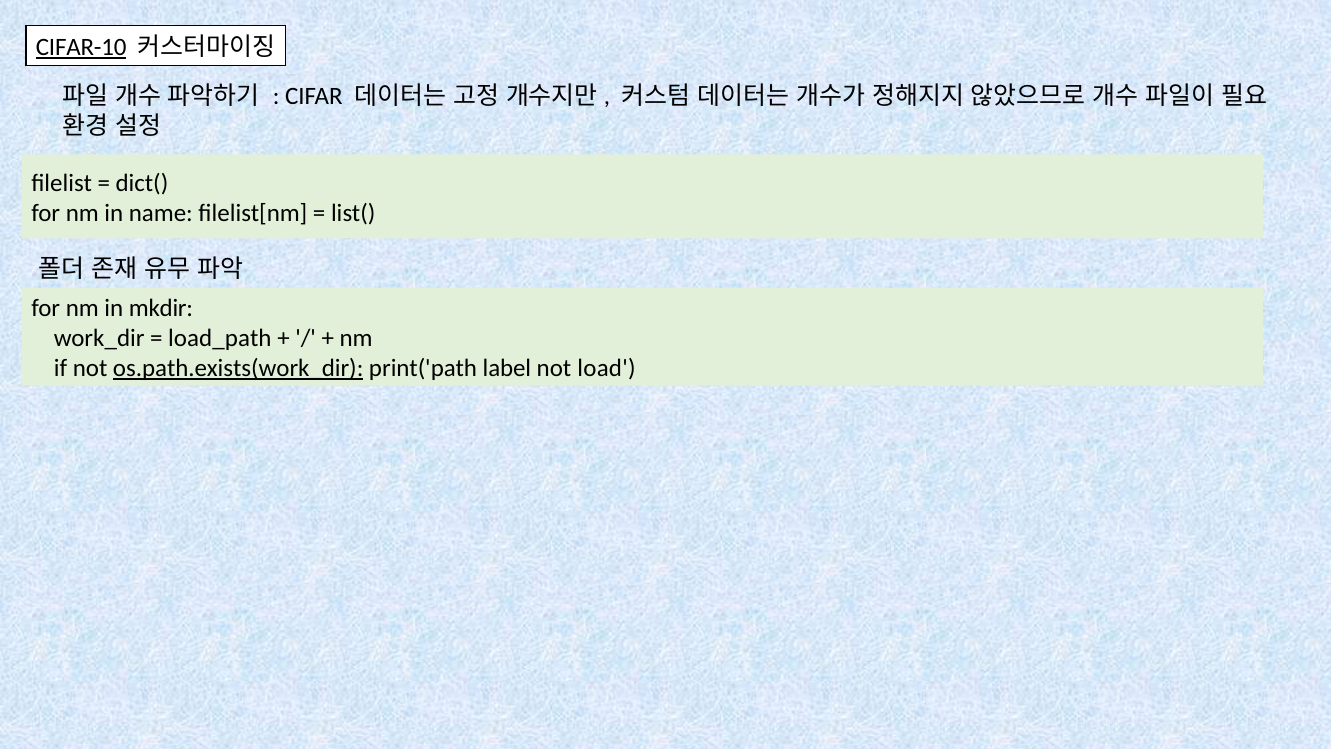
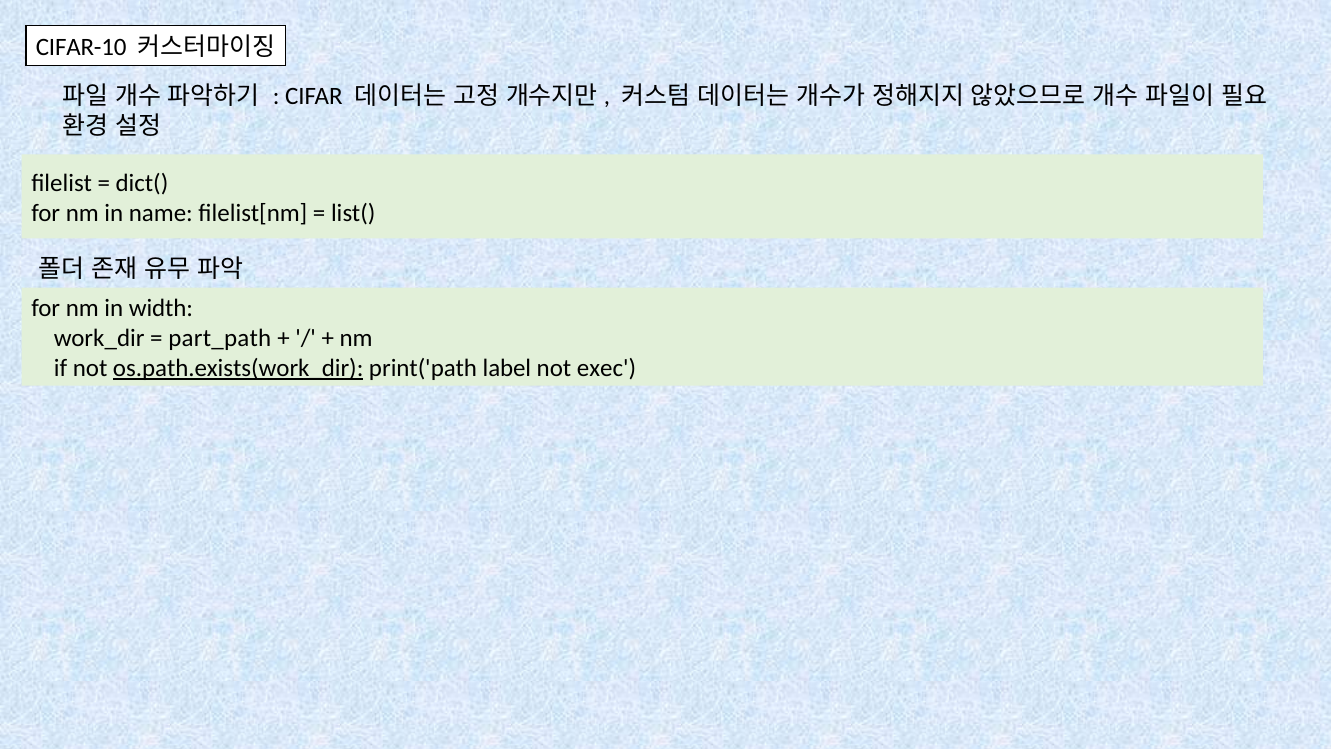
CIFAR-10 underline: present -> none
mkdir: mkdir -> width
load_path: load_path -> part_path
load: load -> exec
